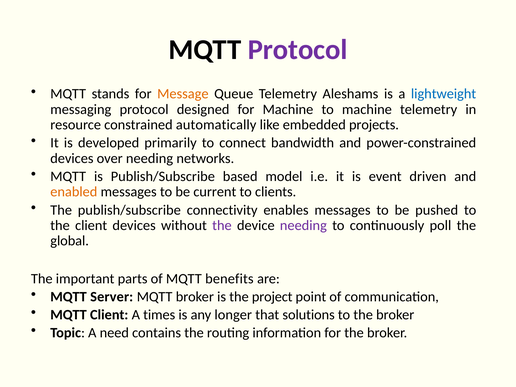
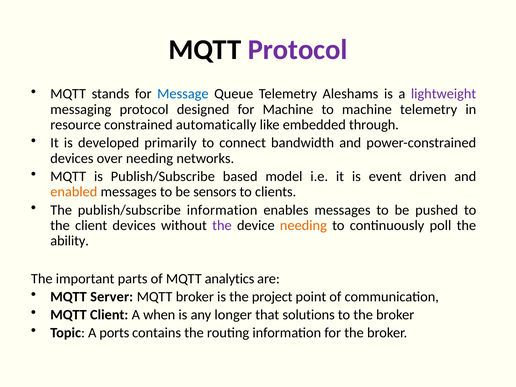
Message colour: orange -> blue
lightweight colour: blue -> purple
projects: projects -> through
current: current -> sensors
publish/subscribe connectivity: connectivity -> information
needing at (303, 225) colour: purple -> orange
global: global -> ability
benefits: benefits -> analytics
times: times -> when
need: need -> ports
